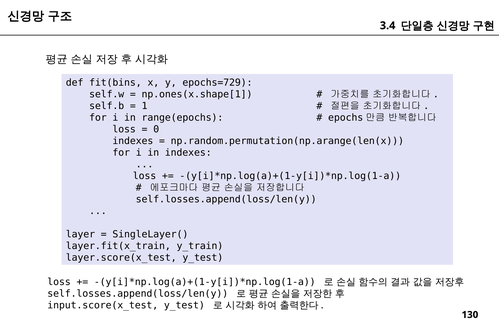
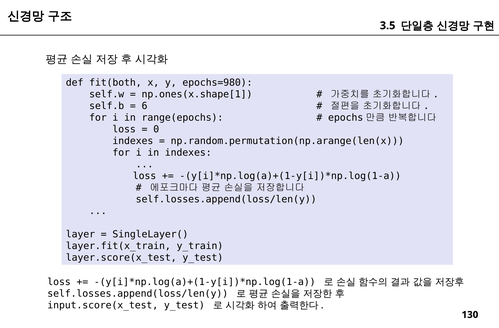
3.4: 3.4 -> 3.5
fit(bins: fit(bins -> fit(both
epochs=729: epochs=729 -> epochs=980
1: 1 -> 6
